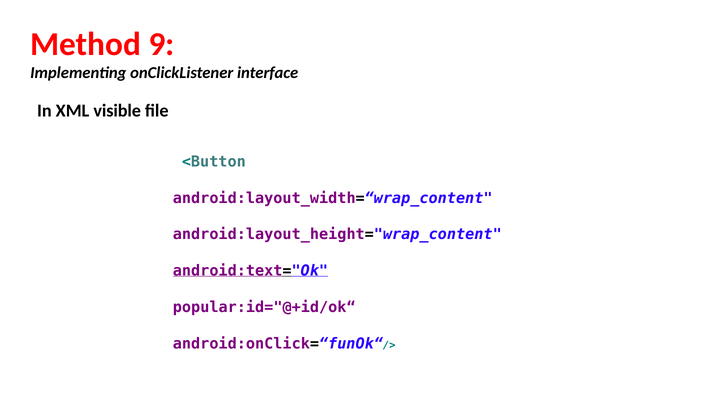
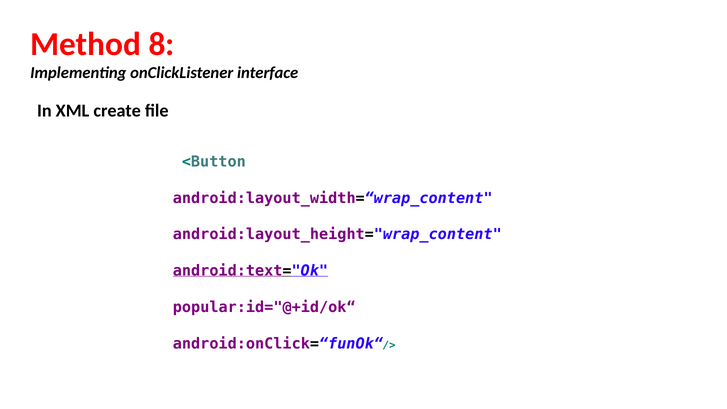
9: 9 -> 8
visible: visible -> create
